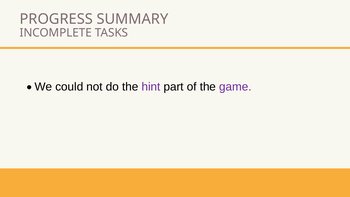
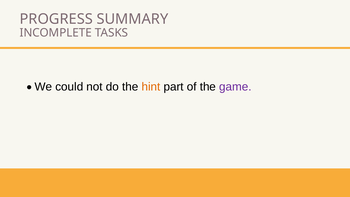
hint colour: purple -> orange
